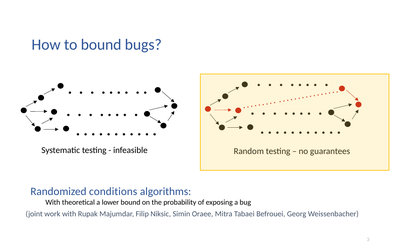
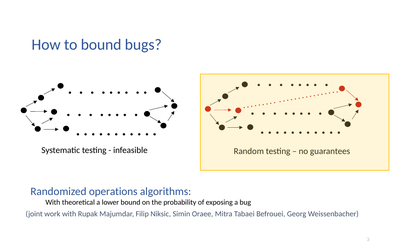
conditions: conditions -> operations
